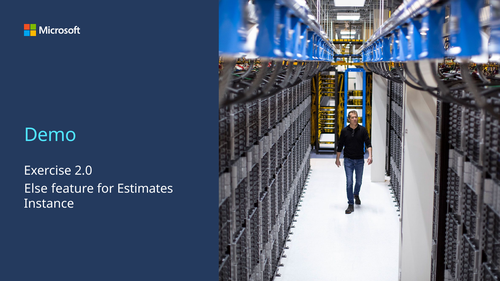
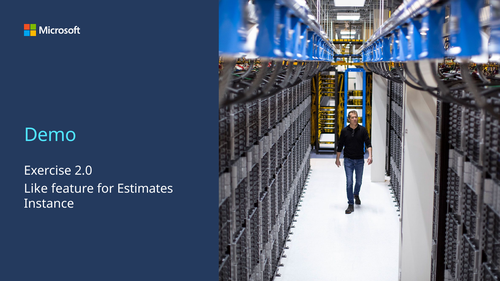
Else: Else -> Like
